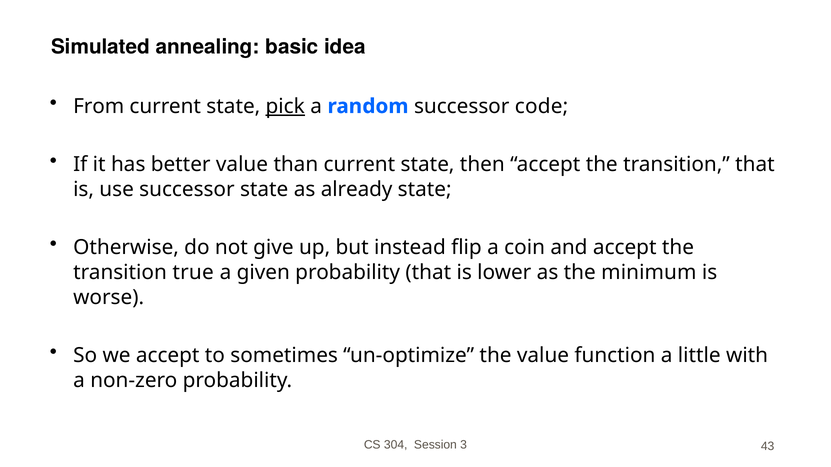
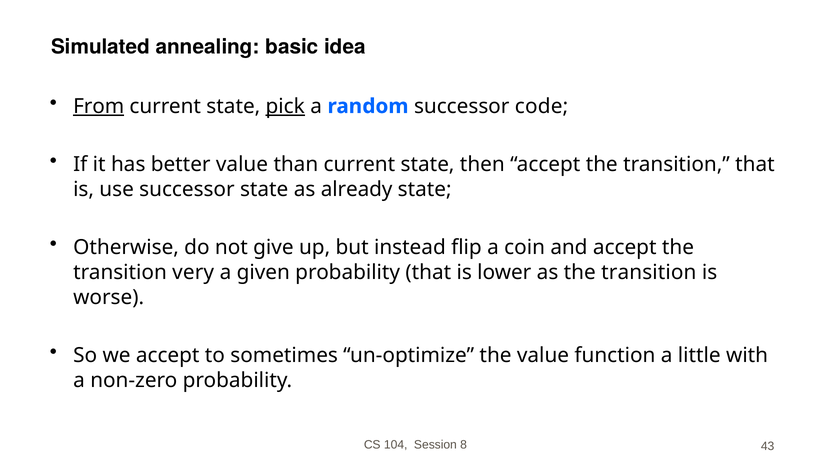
From underline: none -> present
true: true -> very
as the minimum: minimum -> transition
304: 304 -> 104
3: 3 -> 8
